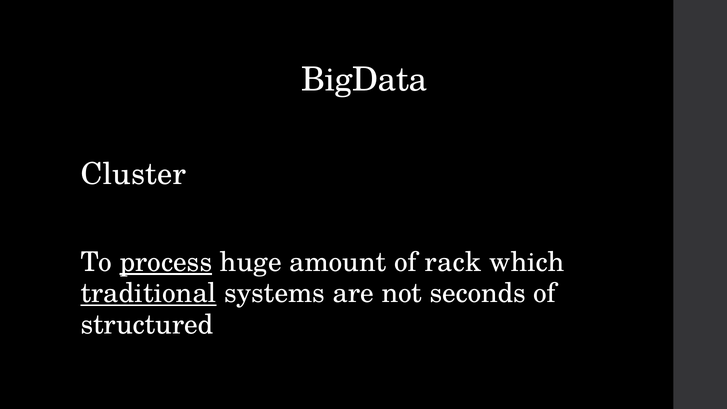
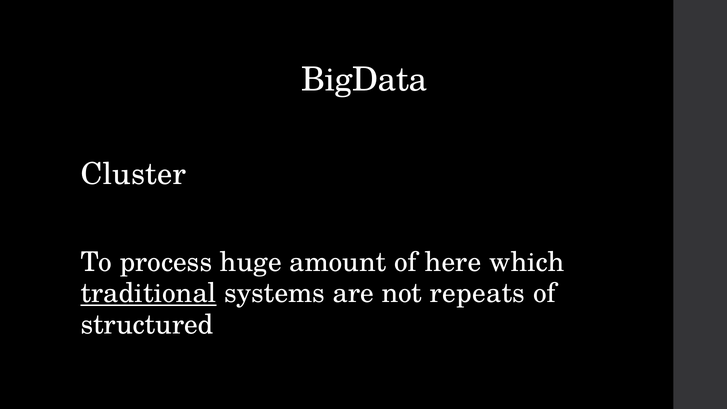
process underline: present -> none
rack: rack -> here
seconds: seconds -> repeats
